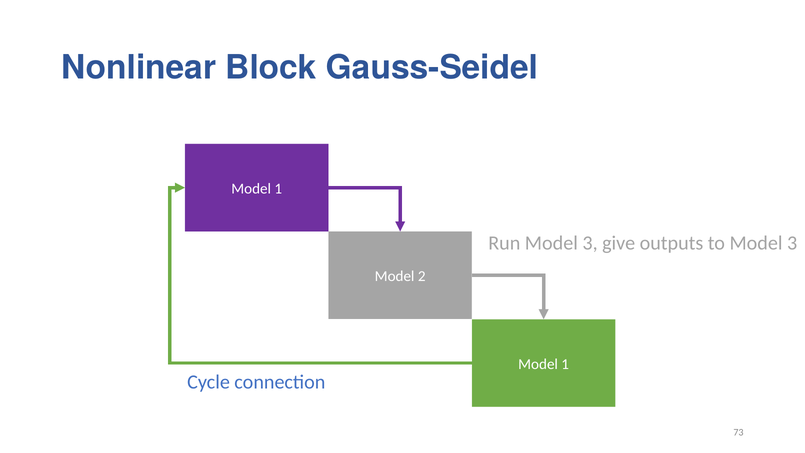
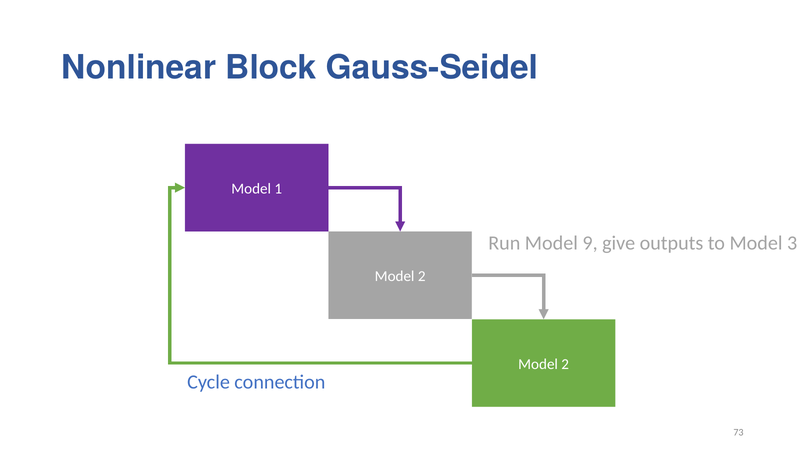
Run Model 3: 3 -> 9
1 at (565, 364): 1 -> 2
